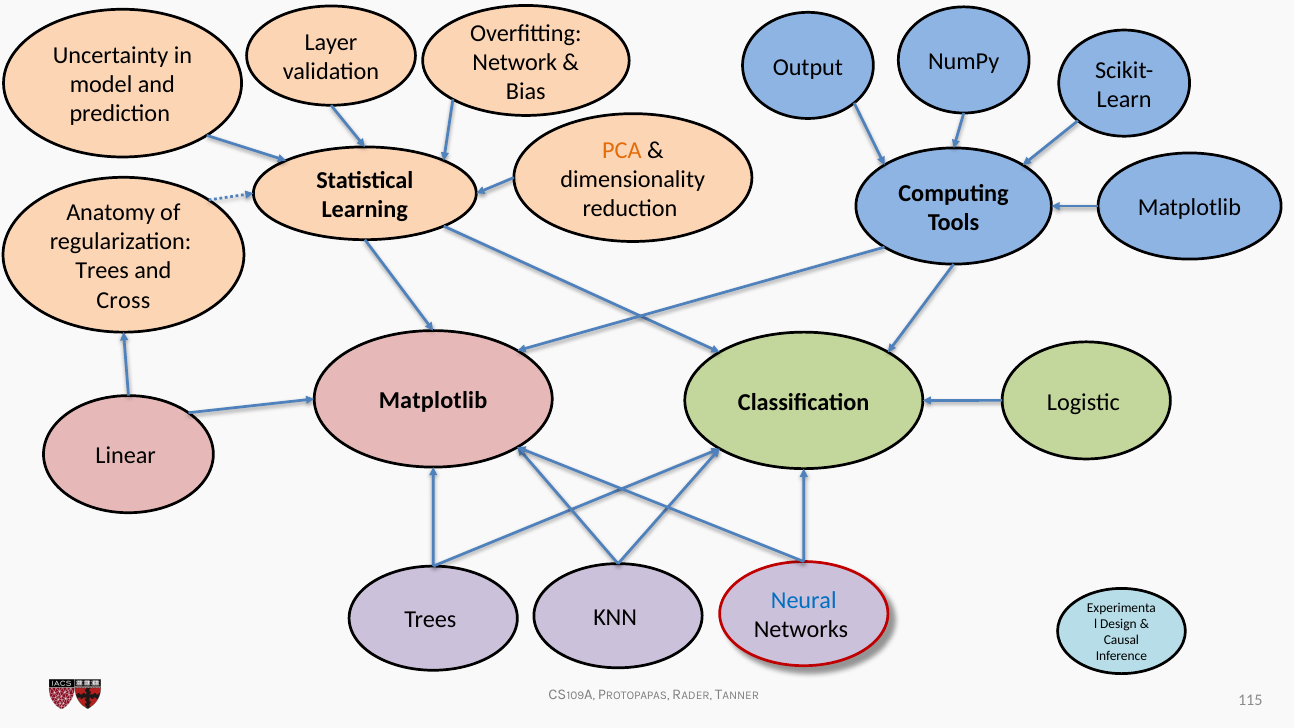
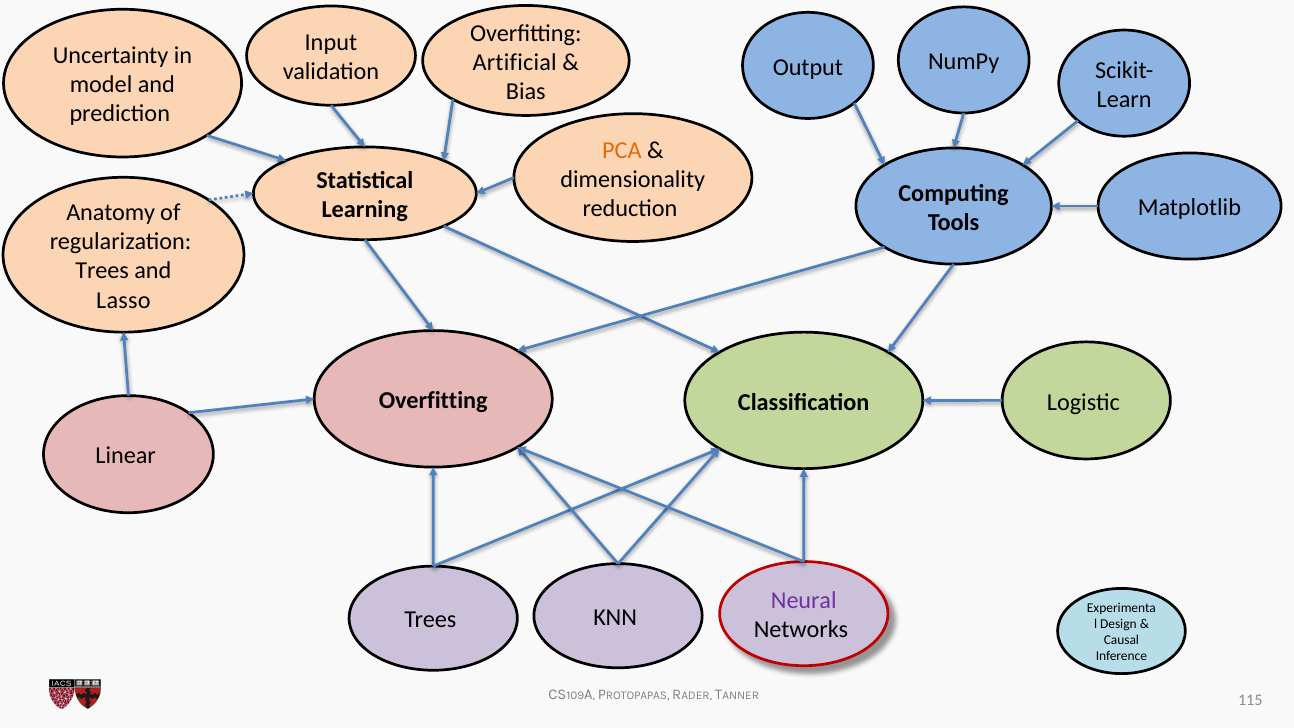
Layer: Layer -> Input
Network: Network -> Artificial
Cross: Cross -> Lasso
Matplotlib at (433, 400): Matplotlib -> Overfitting
Neural colour: blue -> purple
